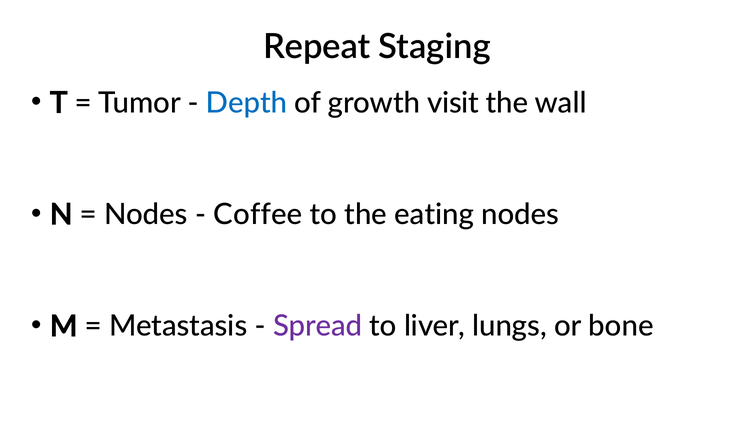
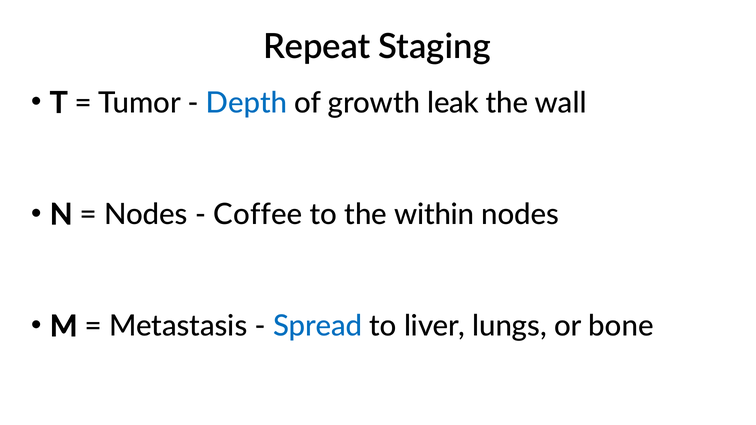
visit: visit -> leak
eating: eating -> within
Spread colour: purple -> blue
